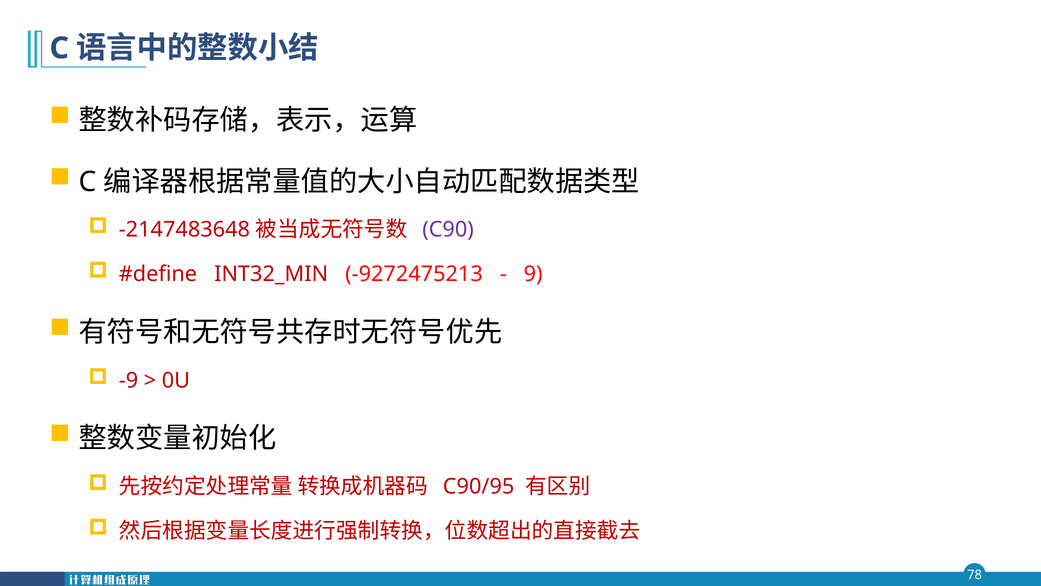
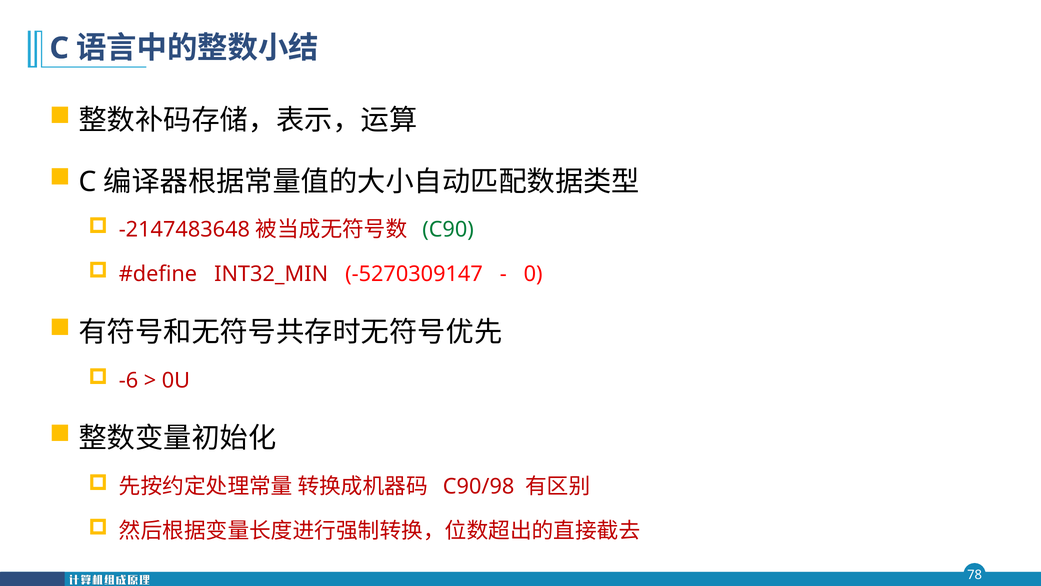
C90 colour: purple -> green
-9272475213: -9272475213 -> -5270309147
9: 9 -> 0
-9: -9 -> -6
C90/95: C90/95 -> C90/98
